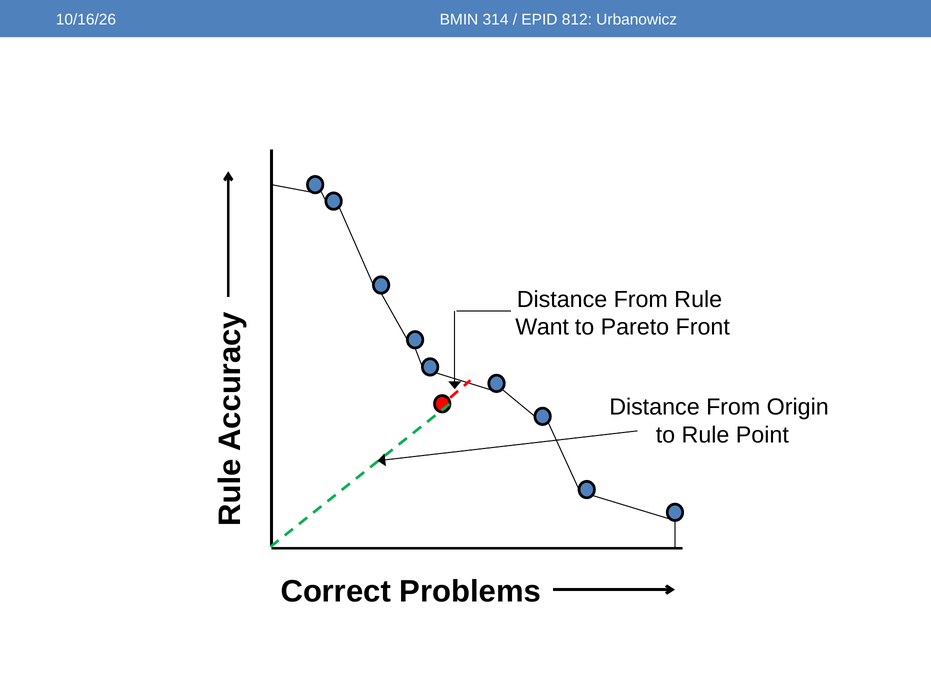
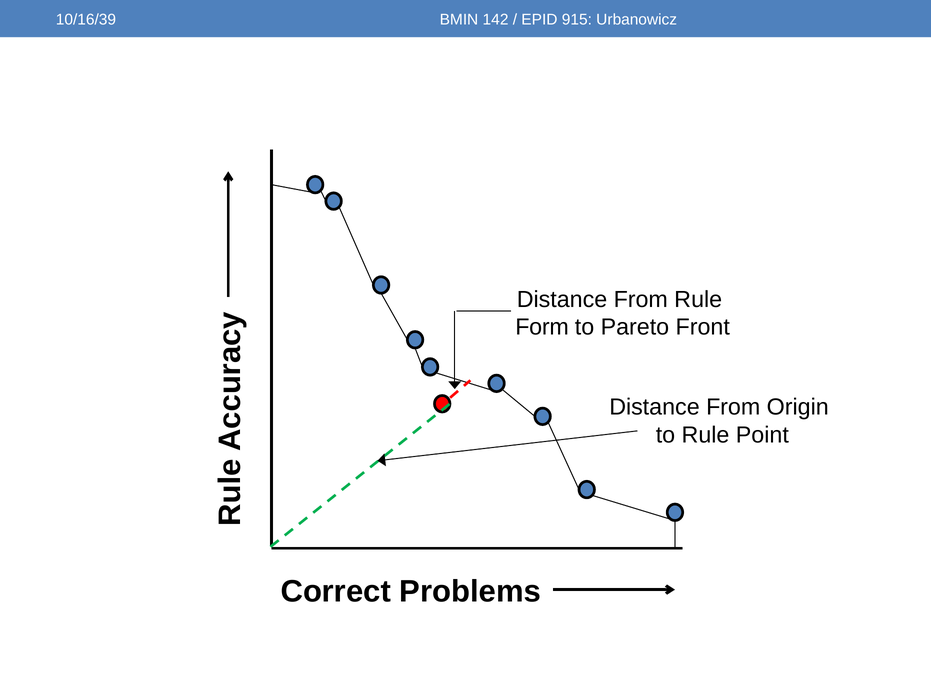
10/16/26: 10/16/26 -> 10/16/39
314: 314 -> 142
812: 812 -> 915
Want: Want -> Form
